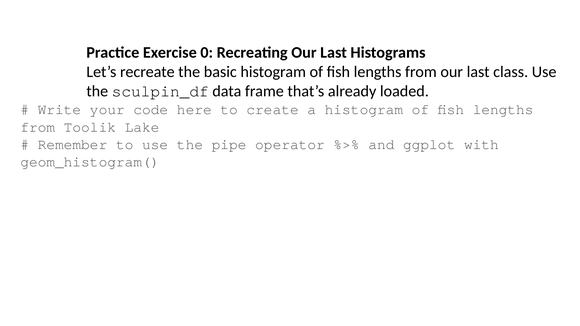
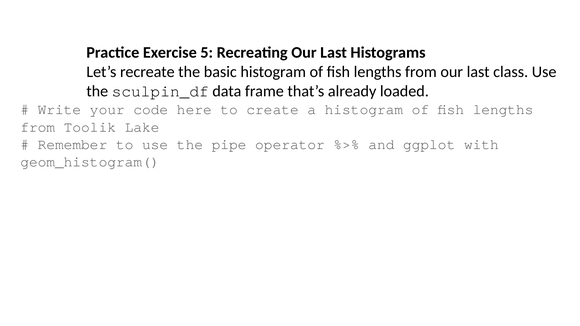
0: 0 -> 5
